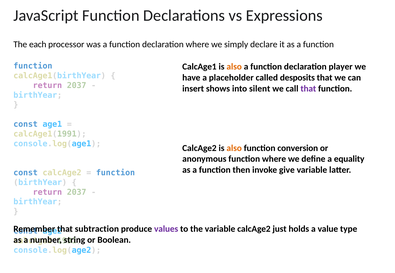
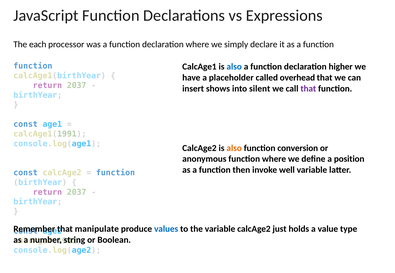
also at (234, 67) colour: orange -> blue
player: player -> higher
desposits: desposits -> overhead
equality: equality -> position
give: give -> well
subtraction: subtraction -> manipulate
values colour: purple -> blue
